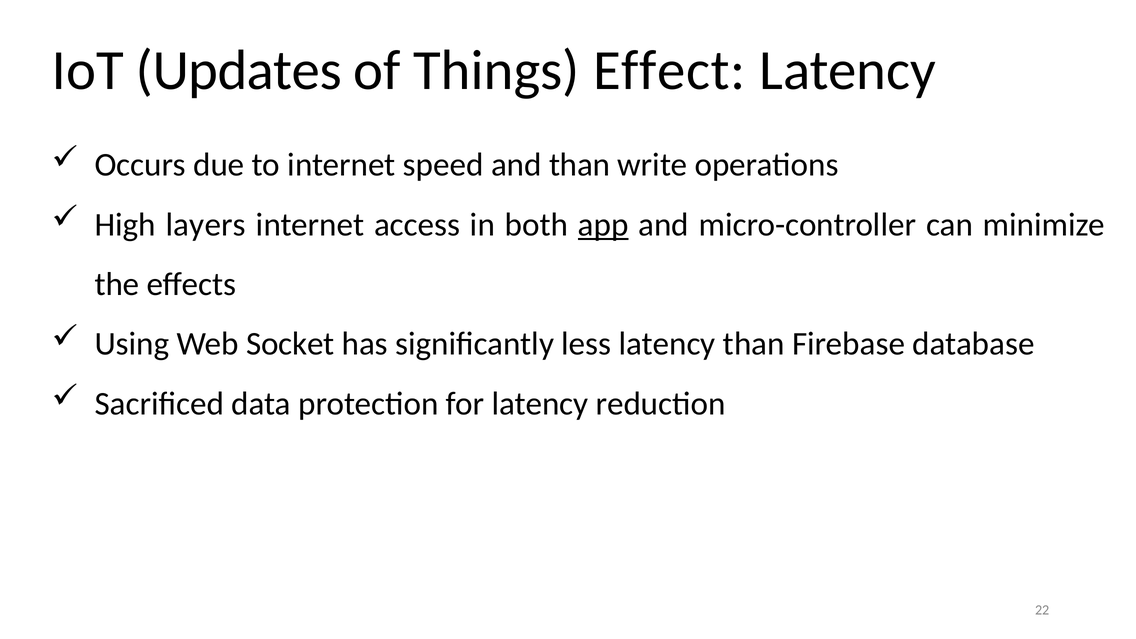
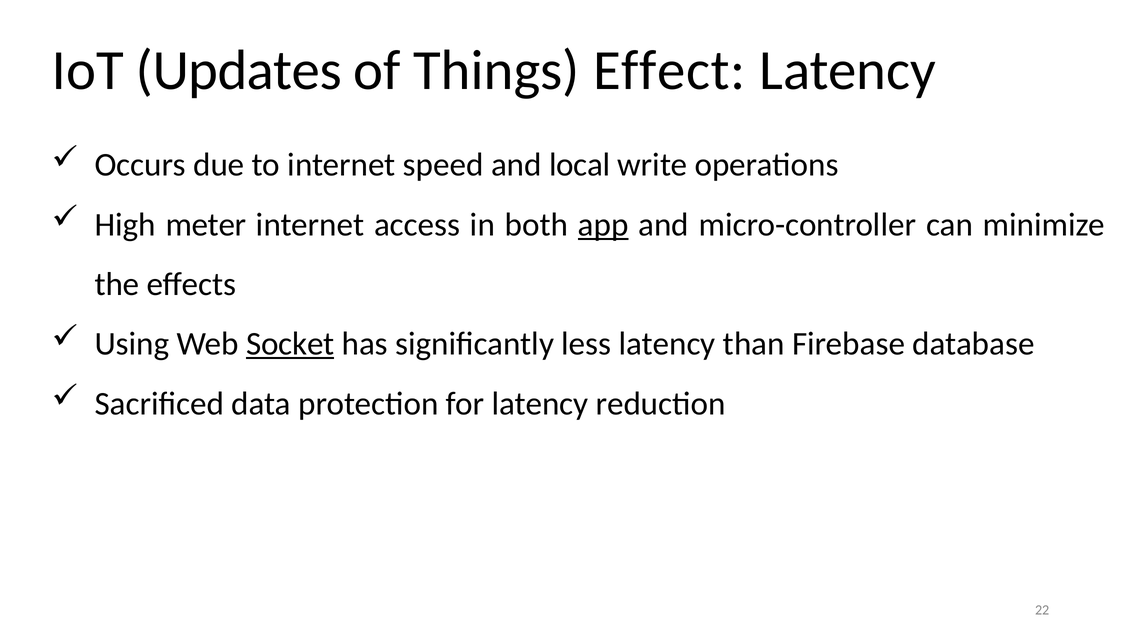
and than: than -> local
layers: layers -> meter
Socket underline: none -> present
